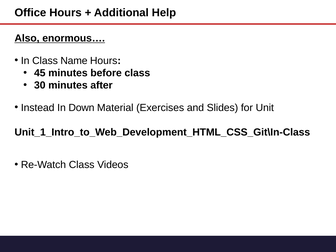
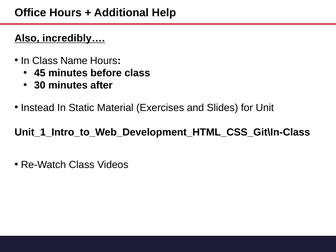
enormous…: enormous… -> incredibly…
Down: Down -> Static
